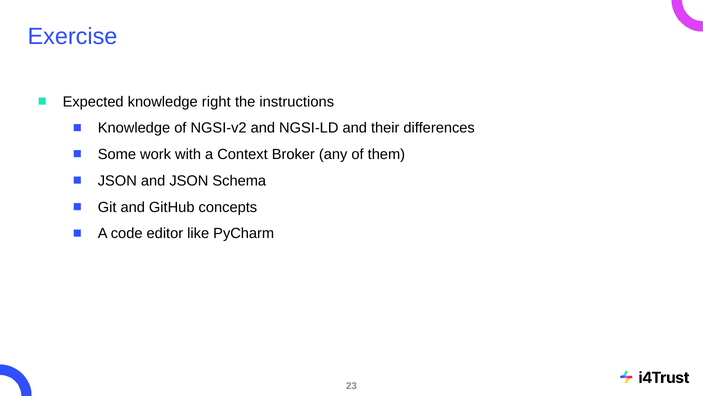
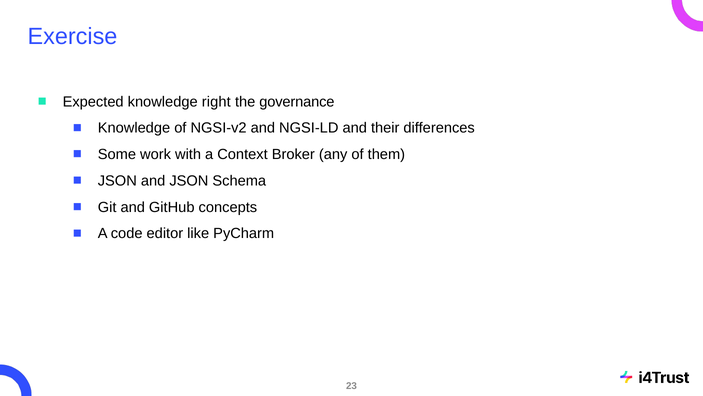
instructions: instructions -> governance
